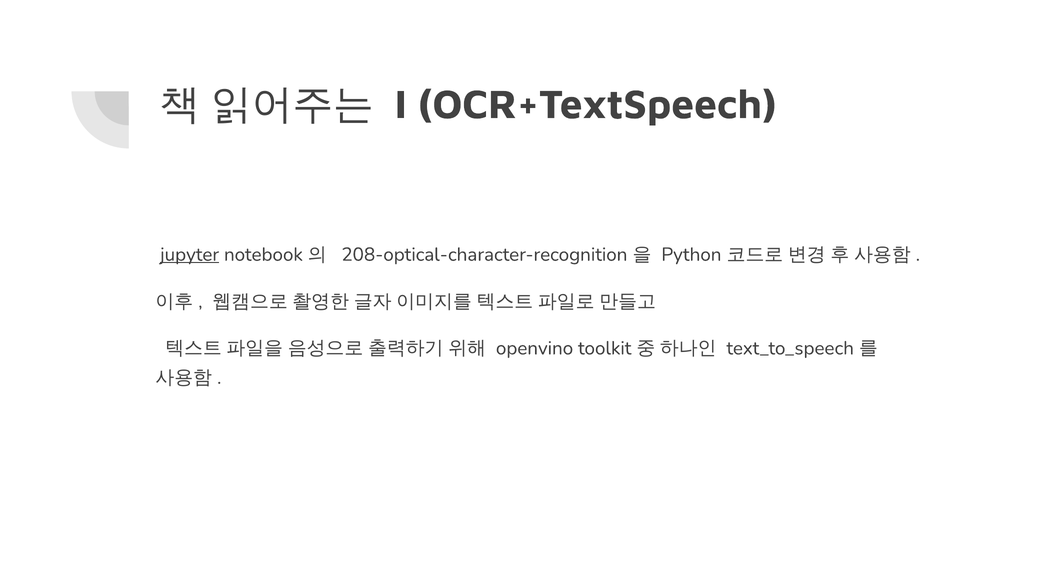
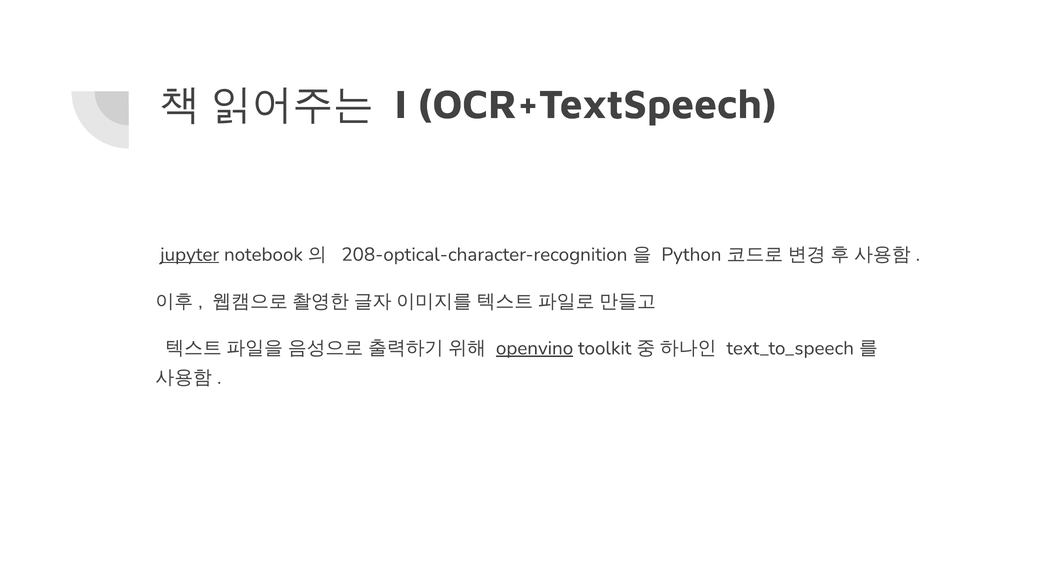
openvino underline: none -> present
